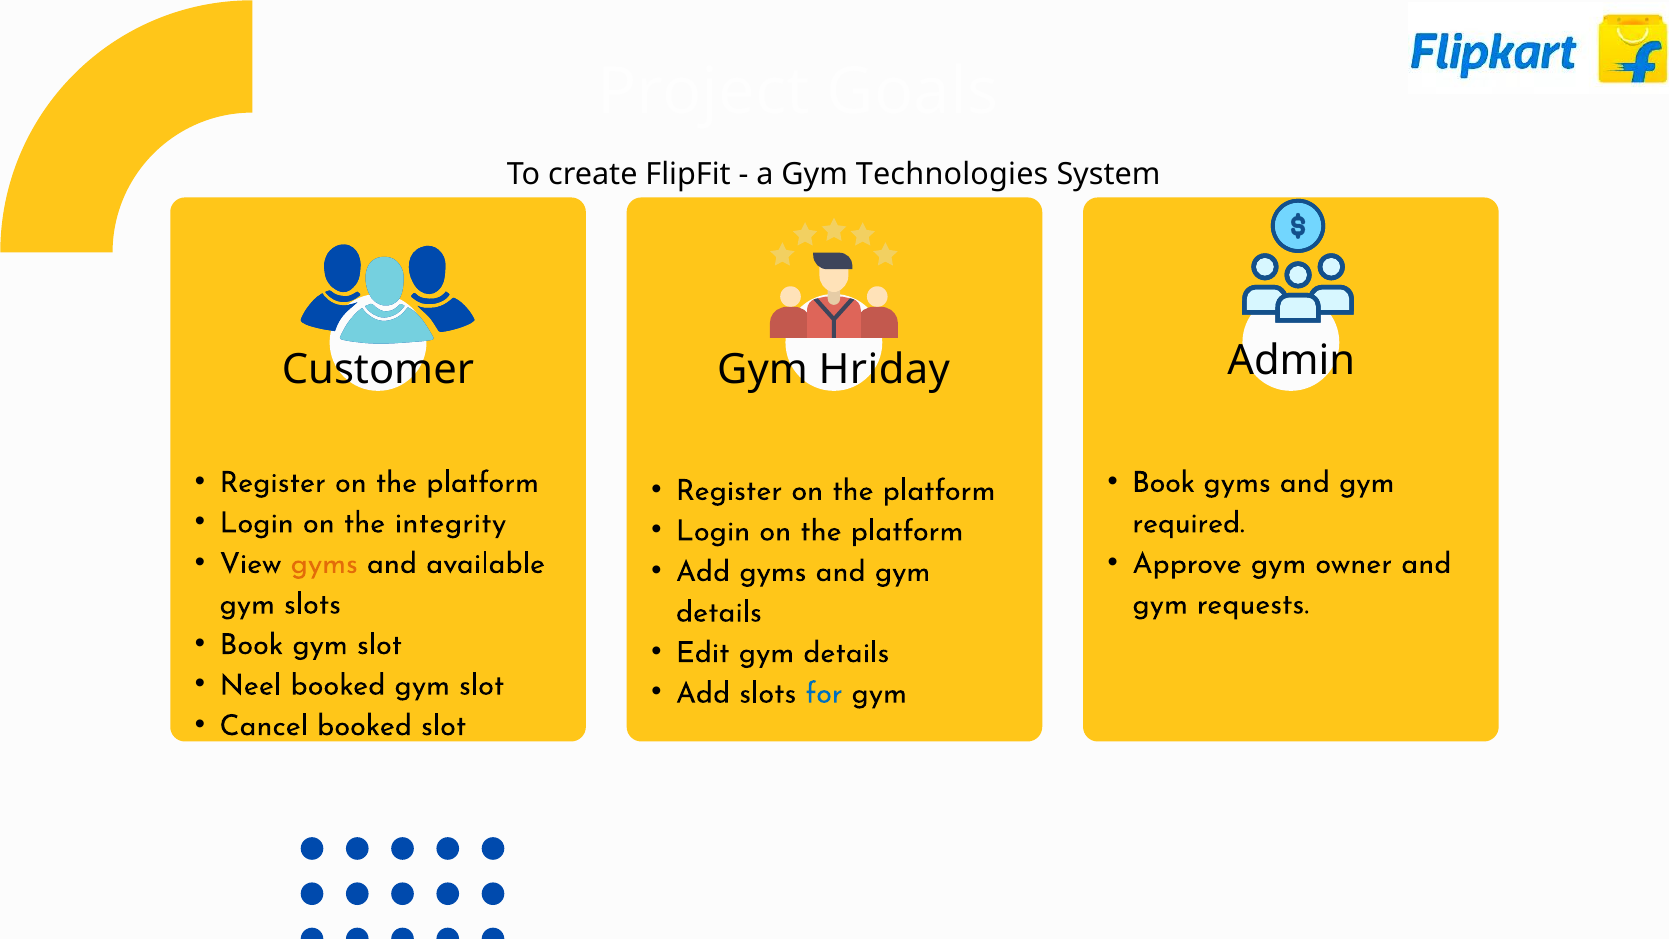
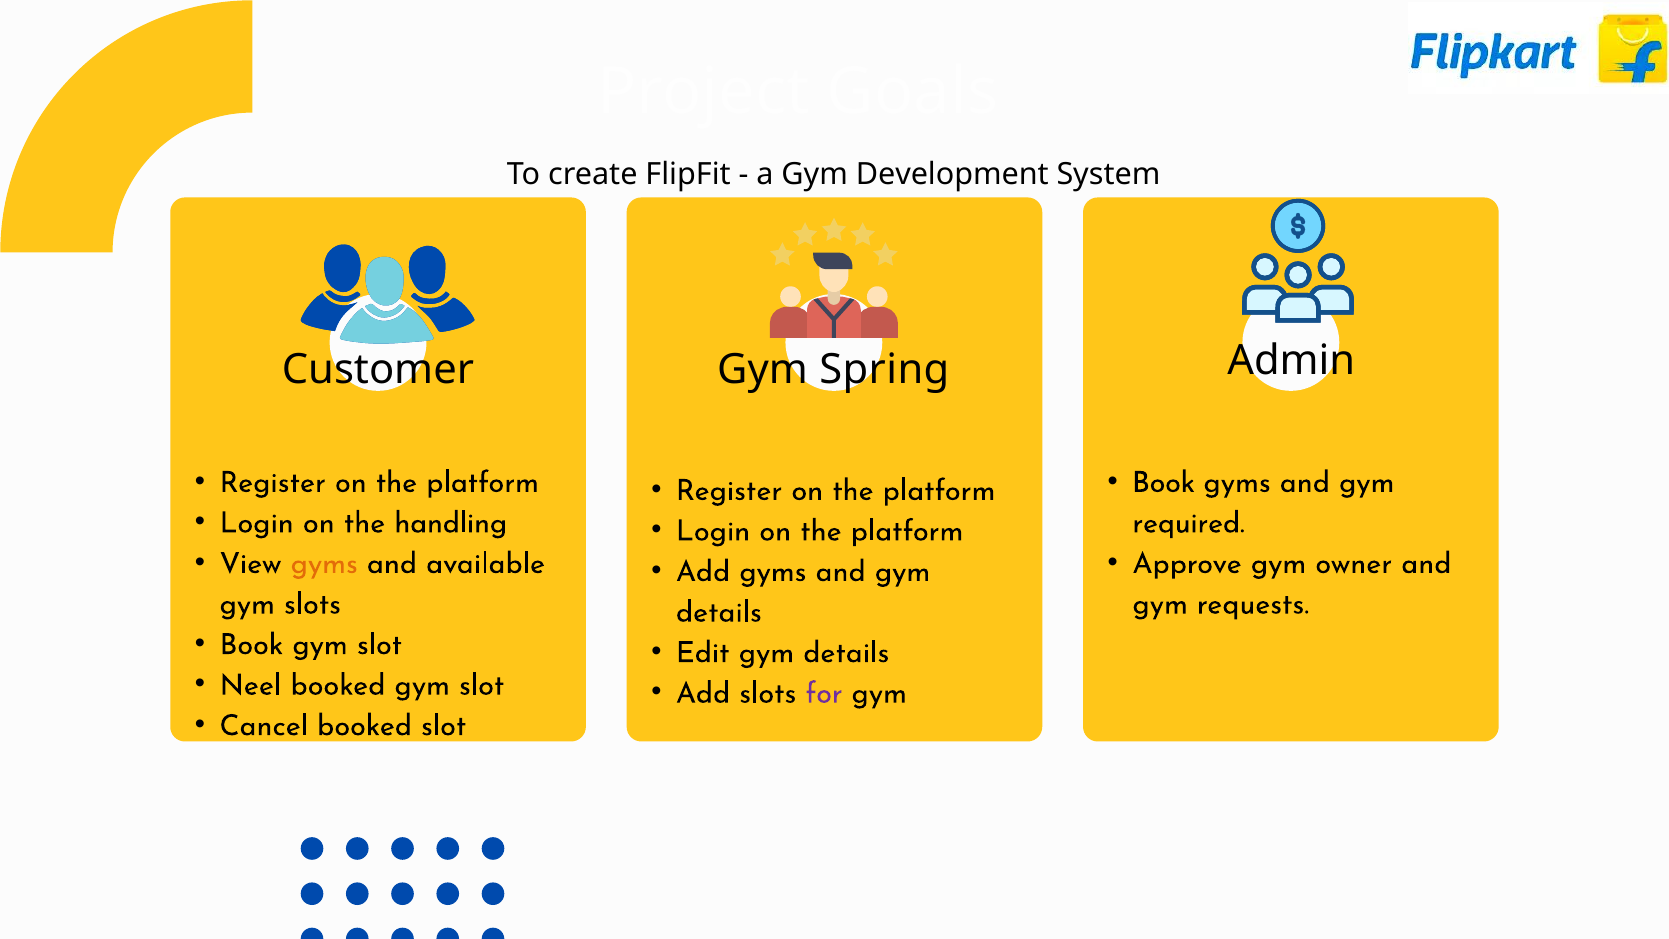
Technologies: Technologies -> Development
Hriday: Hriday -> Spring
integrity: integrity -> handling
for colour: blue -> purple
